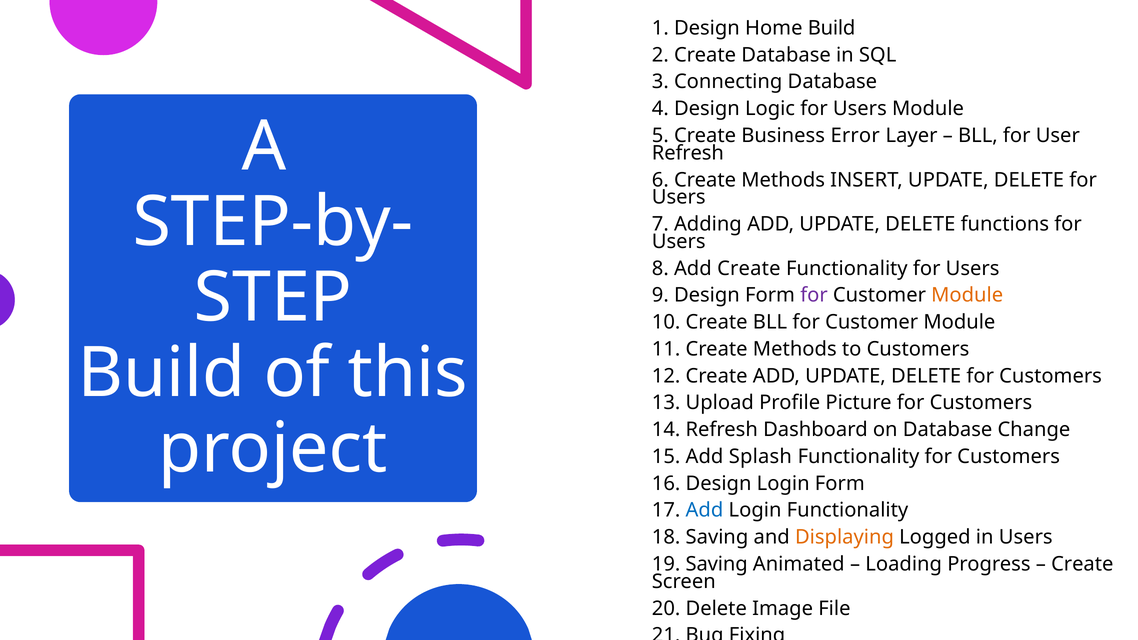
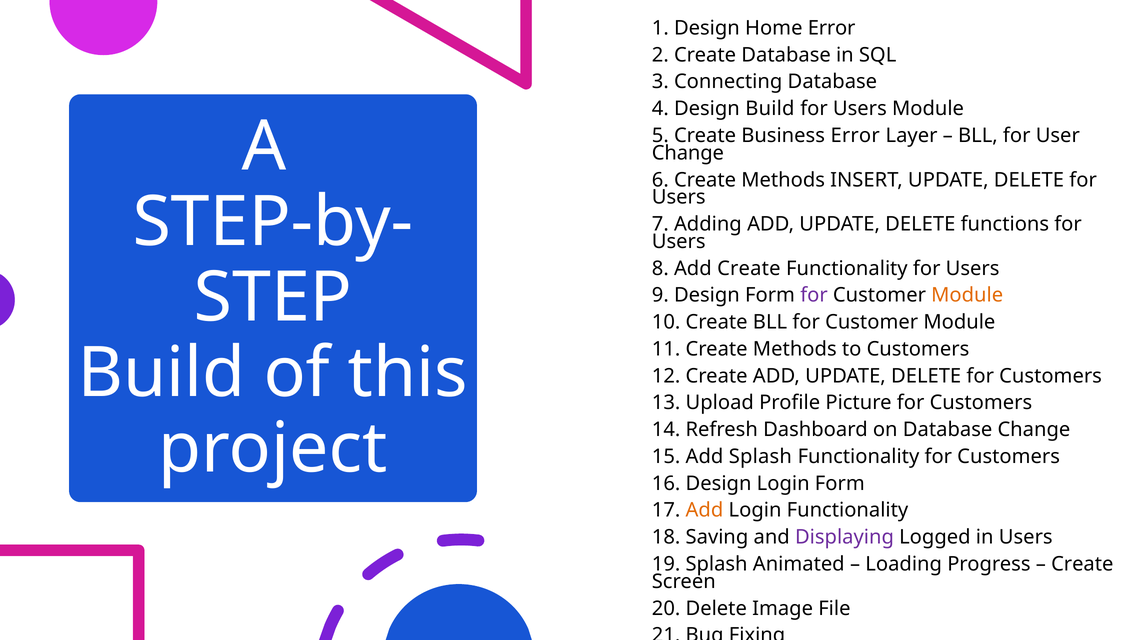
Home Build: Build -> Error
Design Logic: Logic -> Build
Refresh at (688, 153): Refresh -> Change
Add at (704, 510) colour: blue -> orange
Displaying colour: orange -> purple
19 Saving: Saving -> Splash
